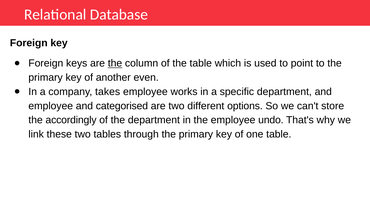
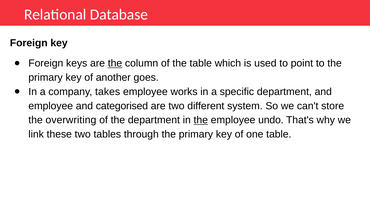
even: even -> goes
options: options -> system
accordingly: accordingly -> overwriting
the at (201, 120) underline: none -> present
